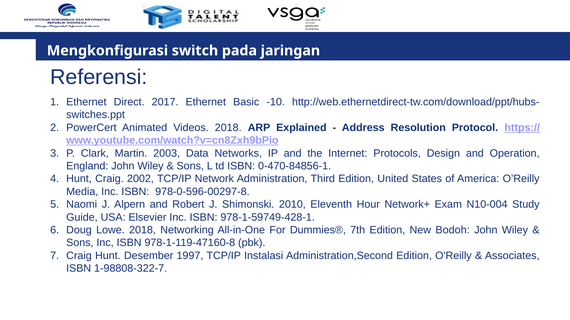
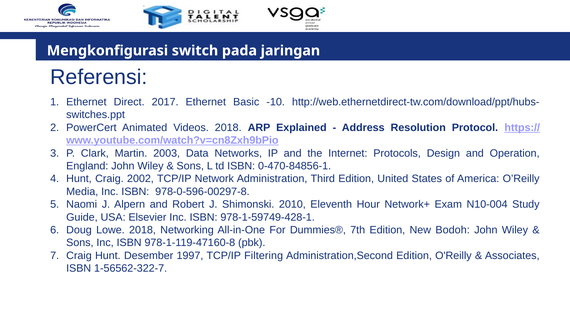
Instalasi: Instalasi -> Filtering
1-98808-322-7: 1-98808-322-7 -> 1-56562-322-7
